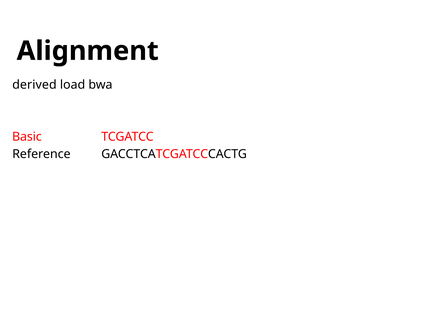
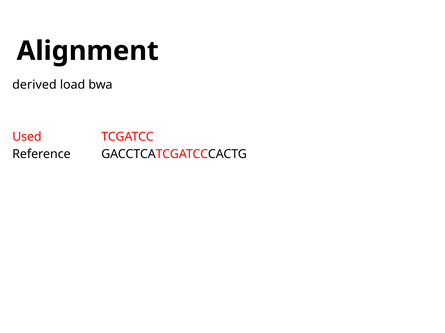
Basic: Basic -> Used
